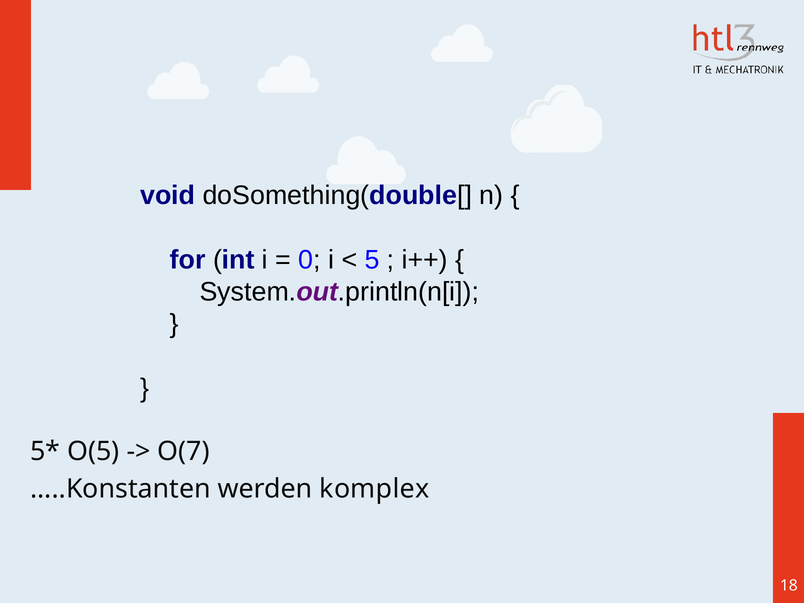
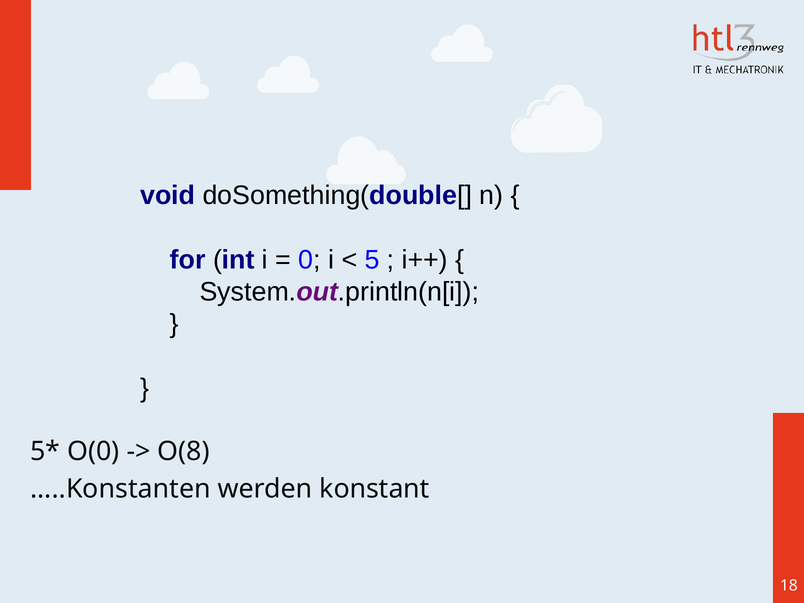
O(5: O(5 -> O(0
O(7: O(7 -> O(8
komplex: komplex -> konstant
